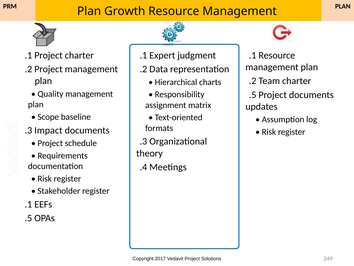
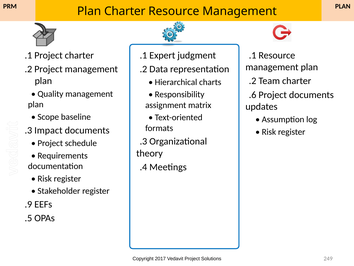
Plan Growth: Growth -> Charter
.5 at (253, 95): .5 -> .6
.1 at (28, 204): .1 -> .9
